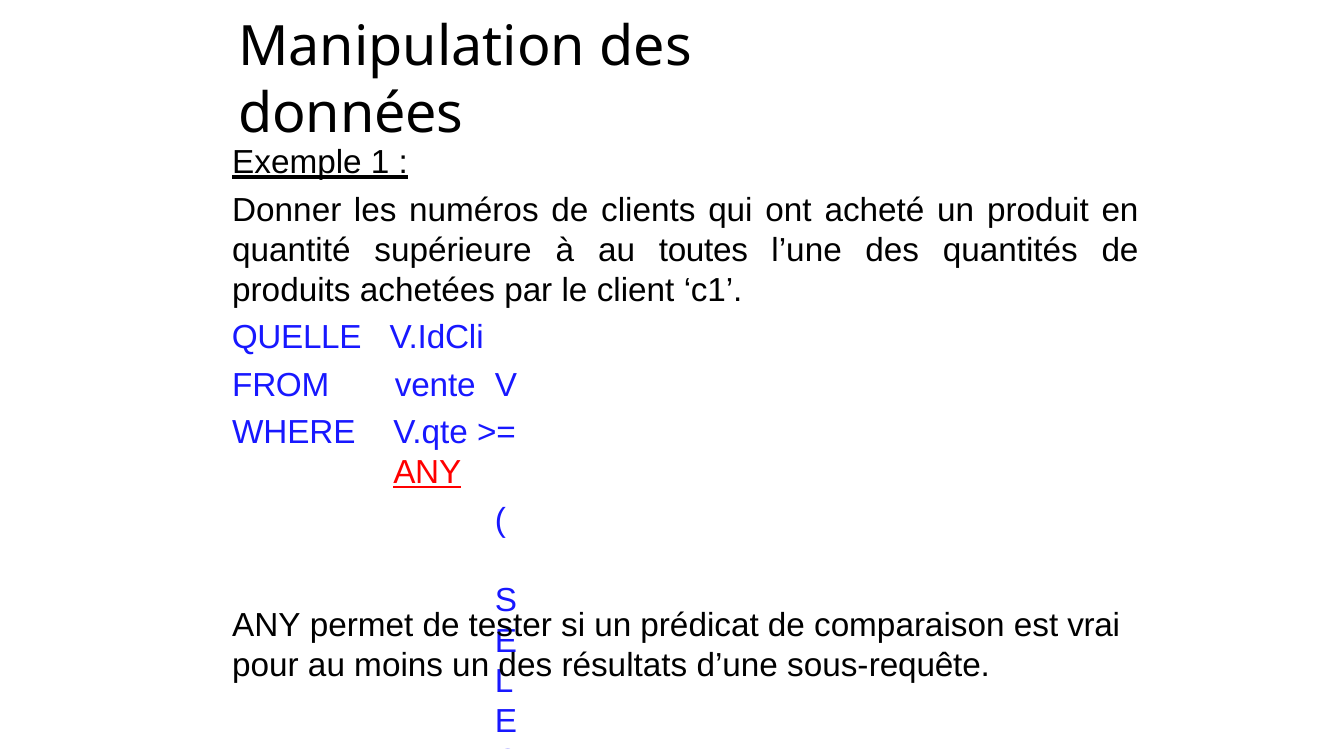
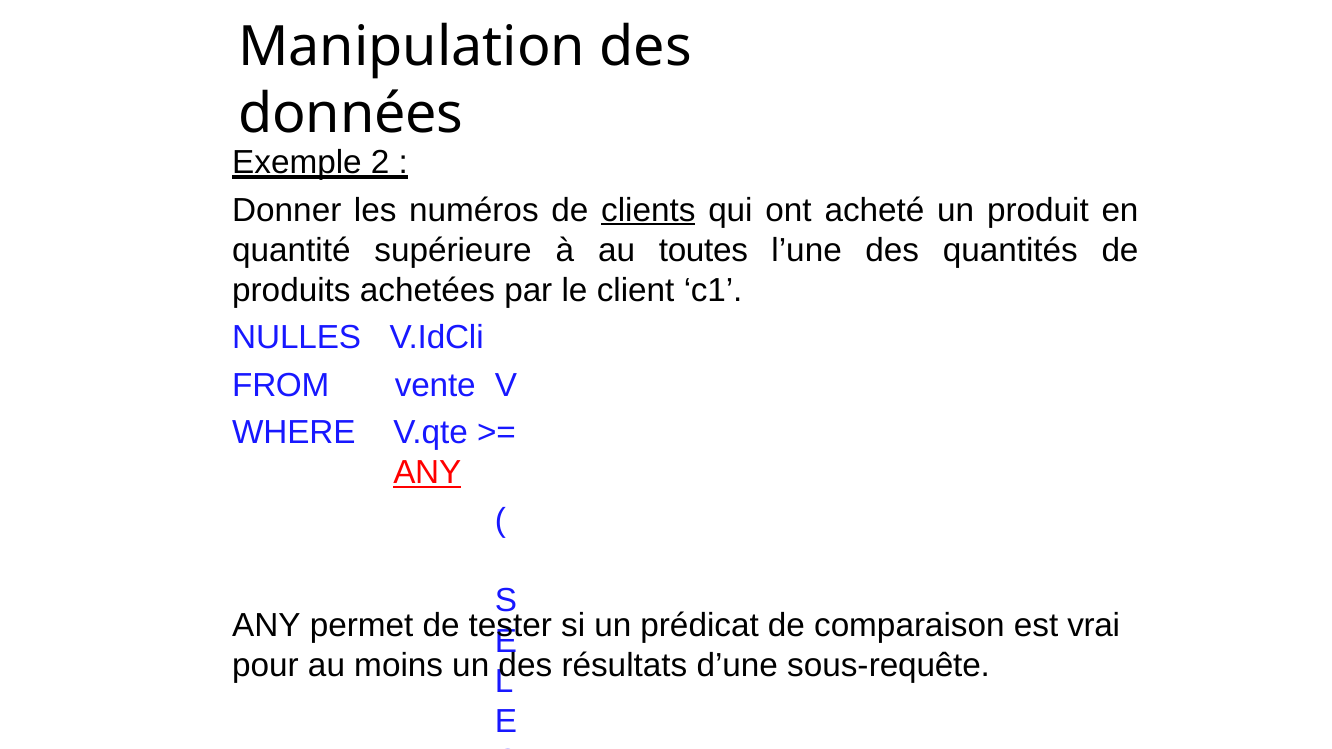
1: 1 -> 2
clients underline: none -> present
QUELLE: QUELLE -> NULLES
